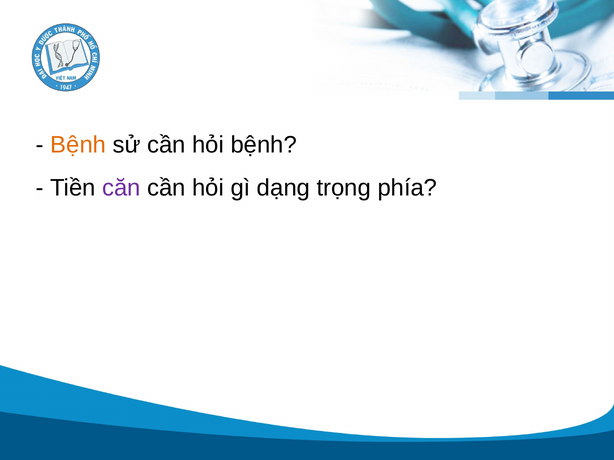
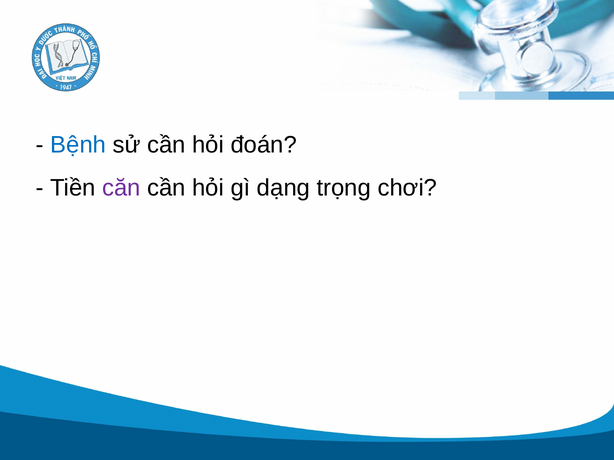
Bệnh at (78, 145) colour: orange -> blue
hỏi bệnh: bệnh -> đoán
phía: phía -> chơi
